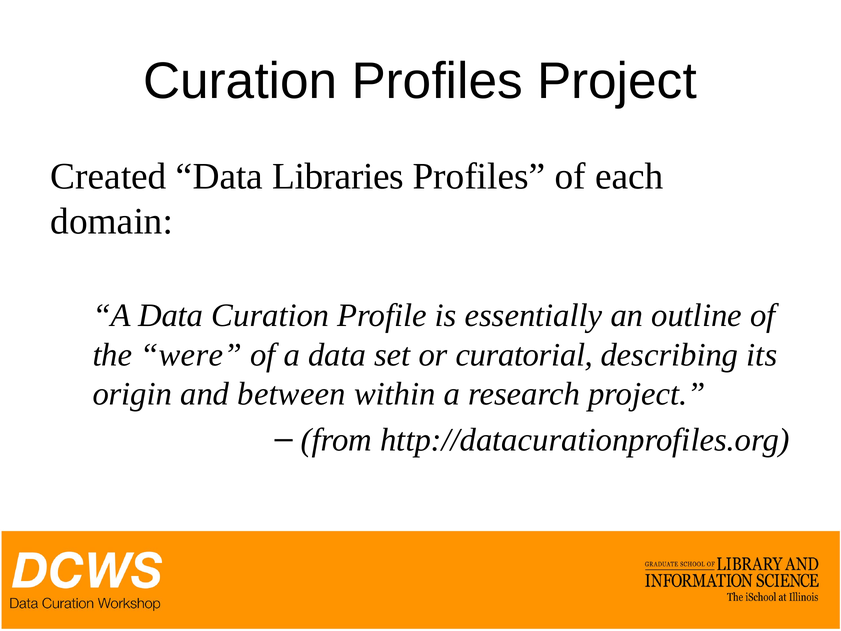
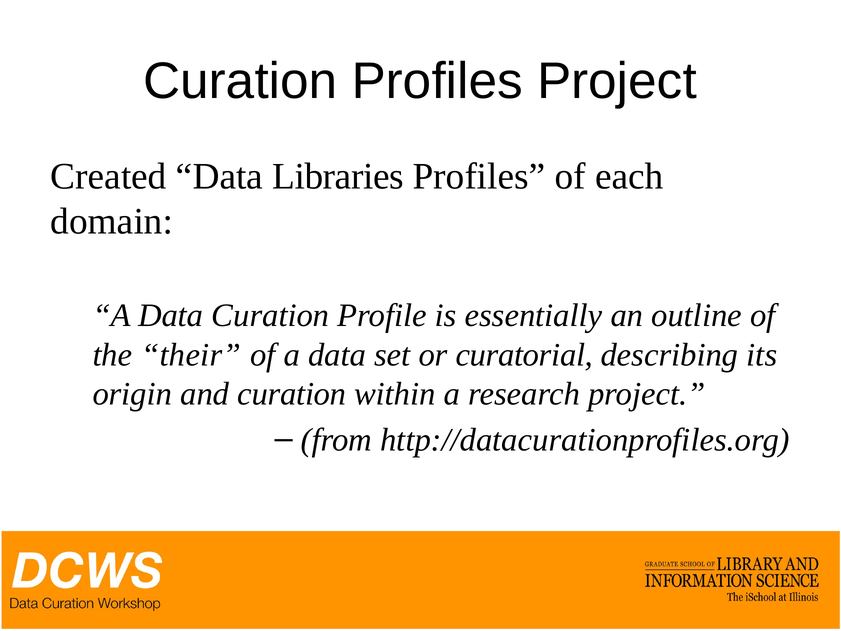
were: were -> their
and between: between -> curation
